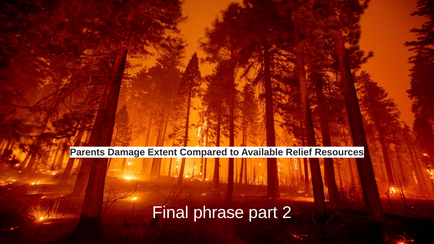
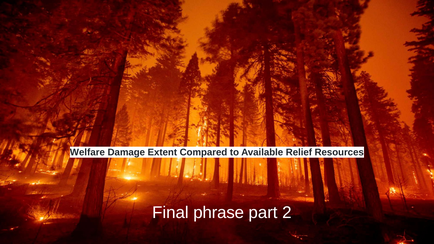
Parents: Parents -> Welfare
